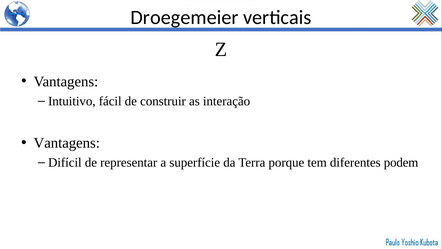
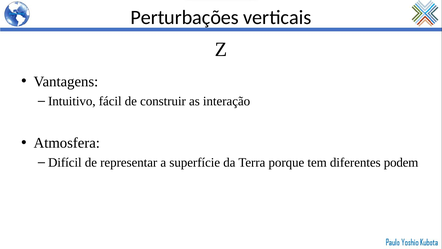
Droegemeier: Droegemeier -> Perturbações
Vantagens at (67, 143): Vantagens -> Atmosfera
